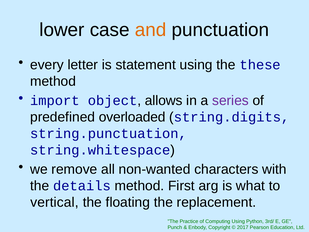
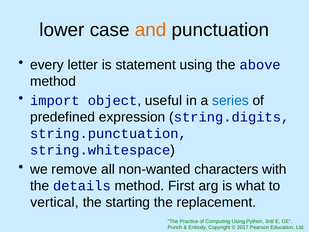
these: these -> above
allows: allows -> useful
series colour: purple -> blue
overloaded: overloaded -> expression
floating: floating -> starting
